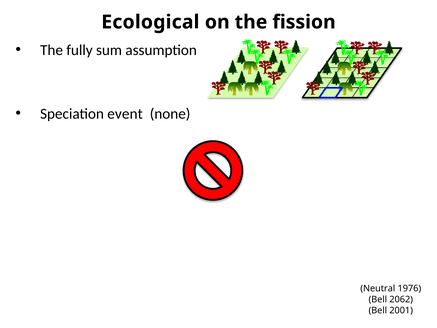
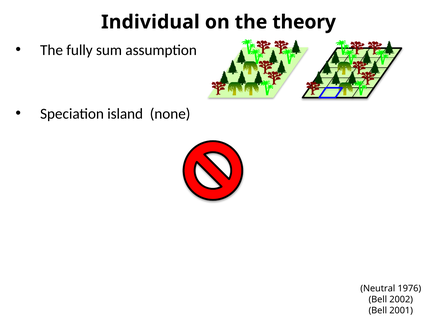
Ecological: Ecological -> Individual
fission: fission -> theory
event: event -> island
2062: 2062 -> 2002
